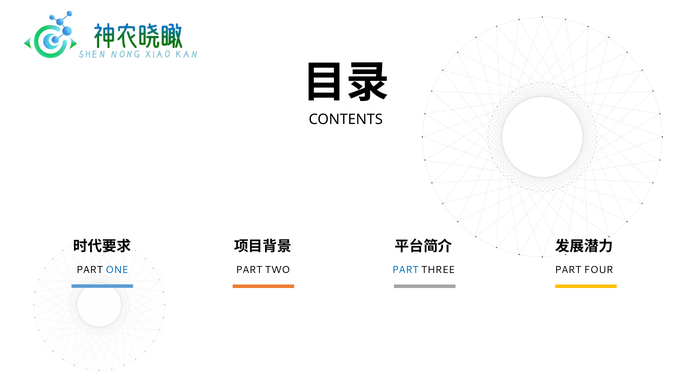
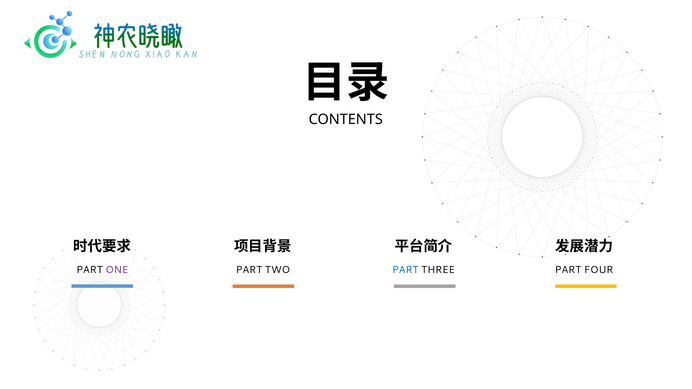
ONE colour: blue -> purple
